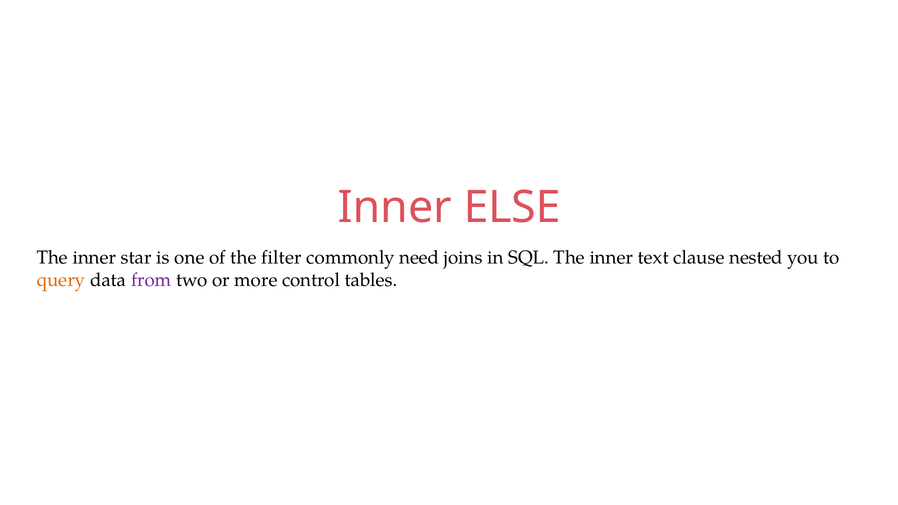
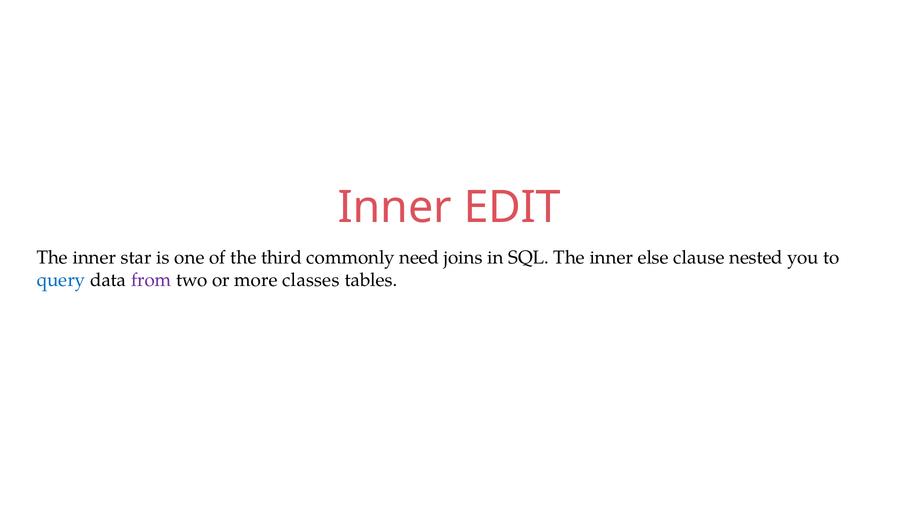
ELSE: ELSE -> EDIT
filter: filter -> third
text: text -> else
query colour: orange -> blue
control: control -> classes
